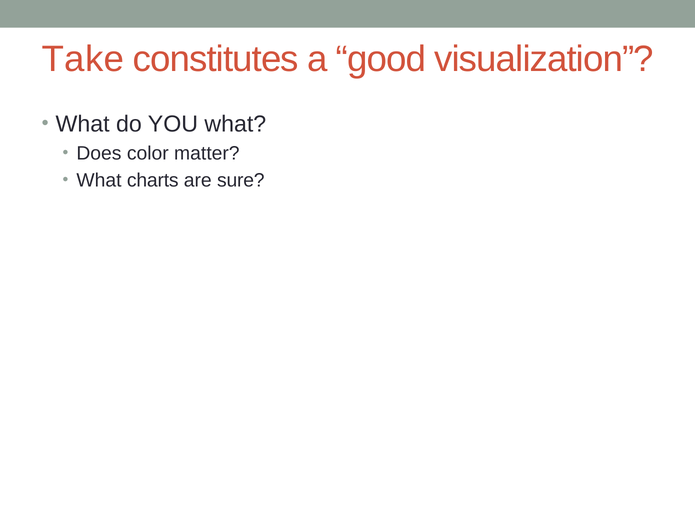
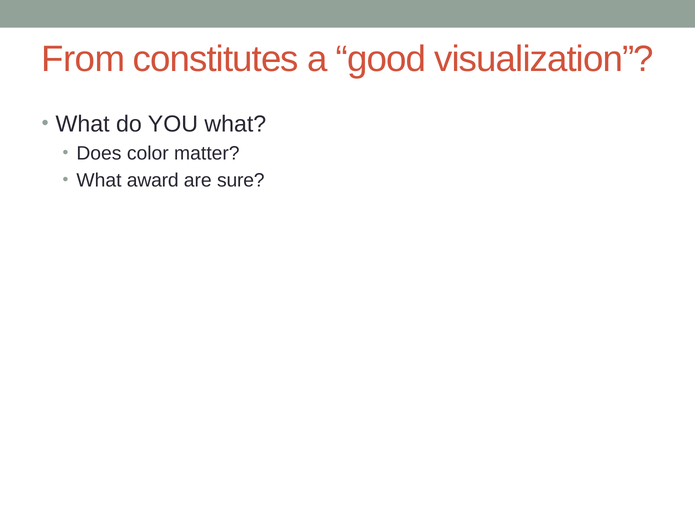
Take: Take -> From
charts: charts -> award
